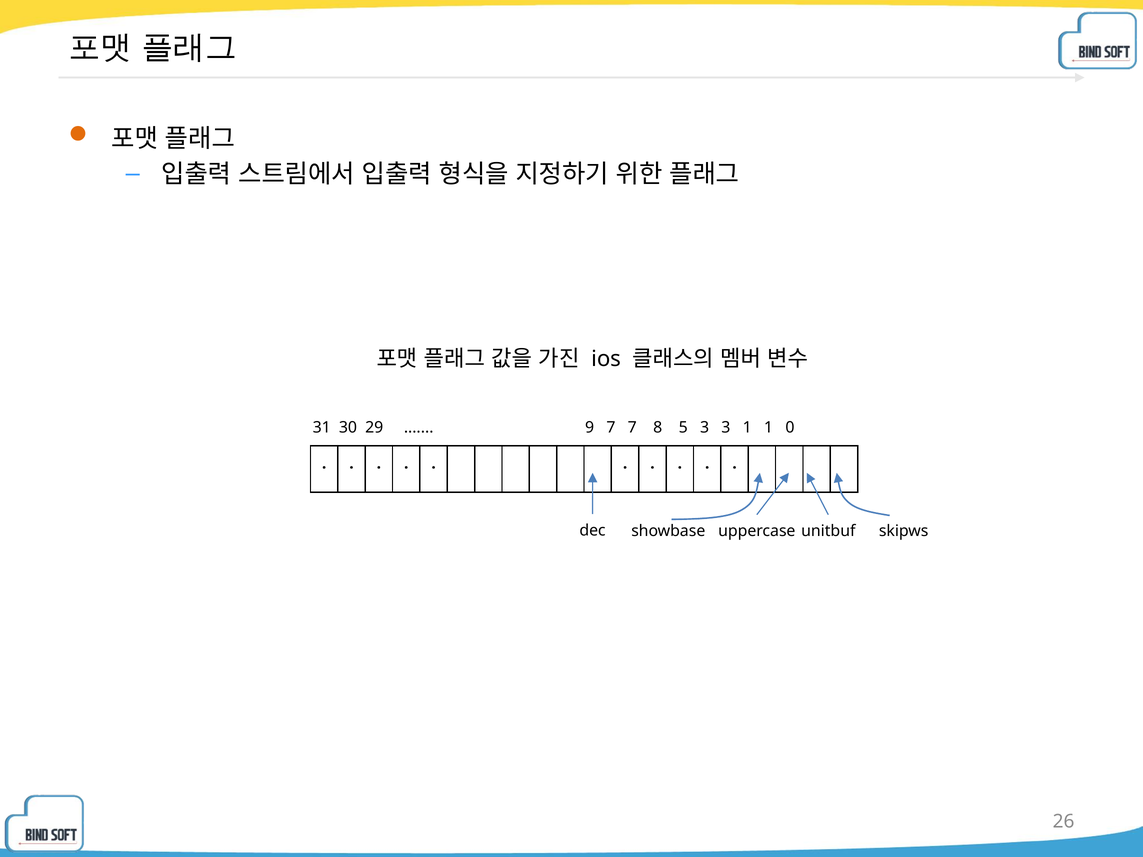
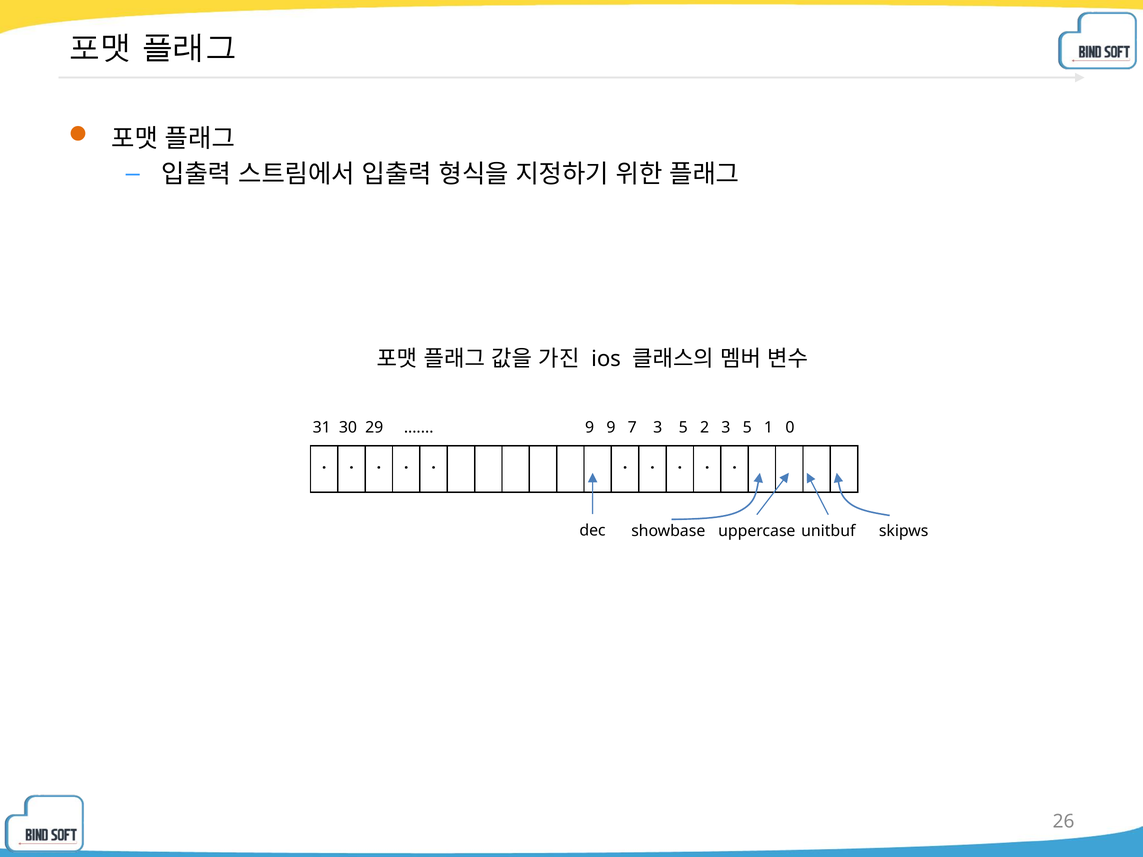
9 7: 7 -> 9
7 8: 8 -> 3
5 3: 3 -> 2
1 at (747, 427): 1 -> 5
